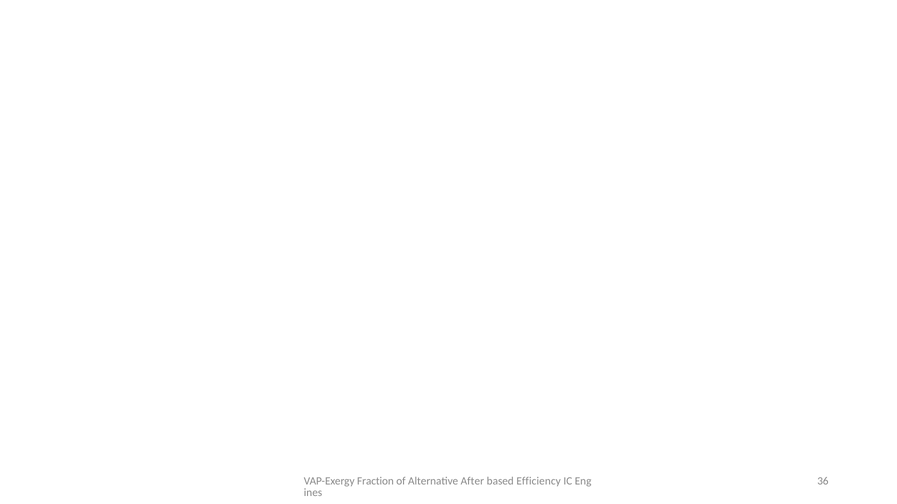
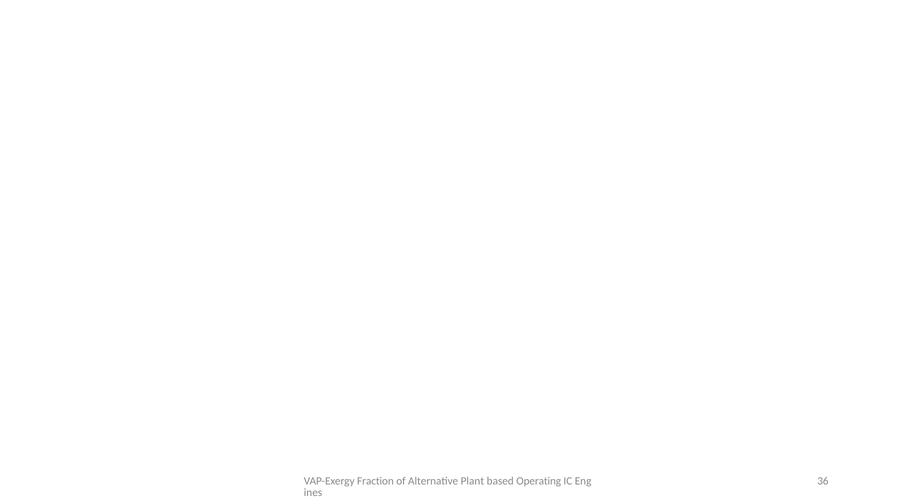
After: After -> Plant
Efficiency: Efficiency -> Operating
